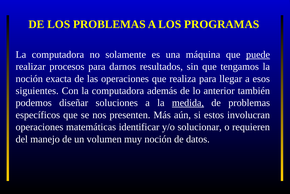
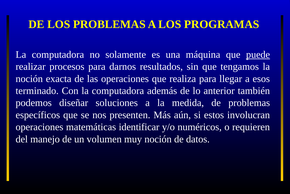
siguientes: siguientes -> terminado
medida underline: present -> none
solucionar: solucionar -> numéricos
